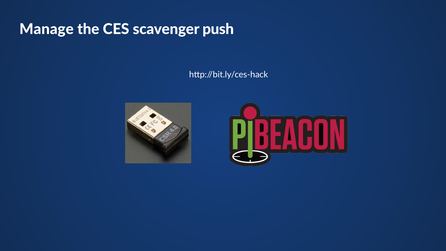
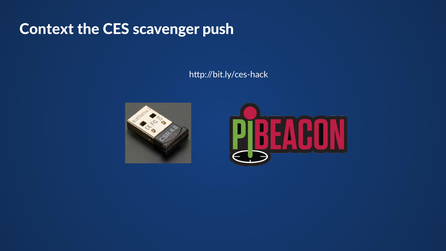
Manage: Manage -> Context
